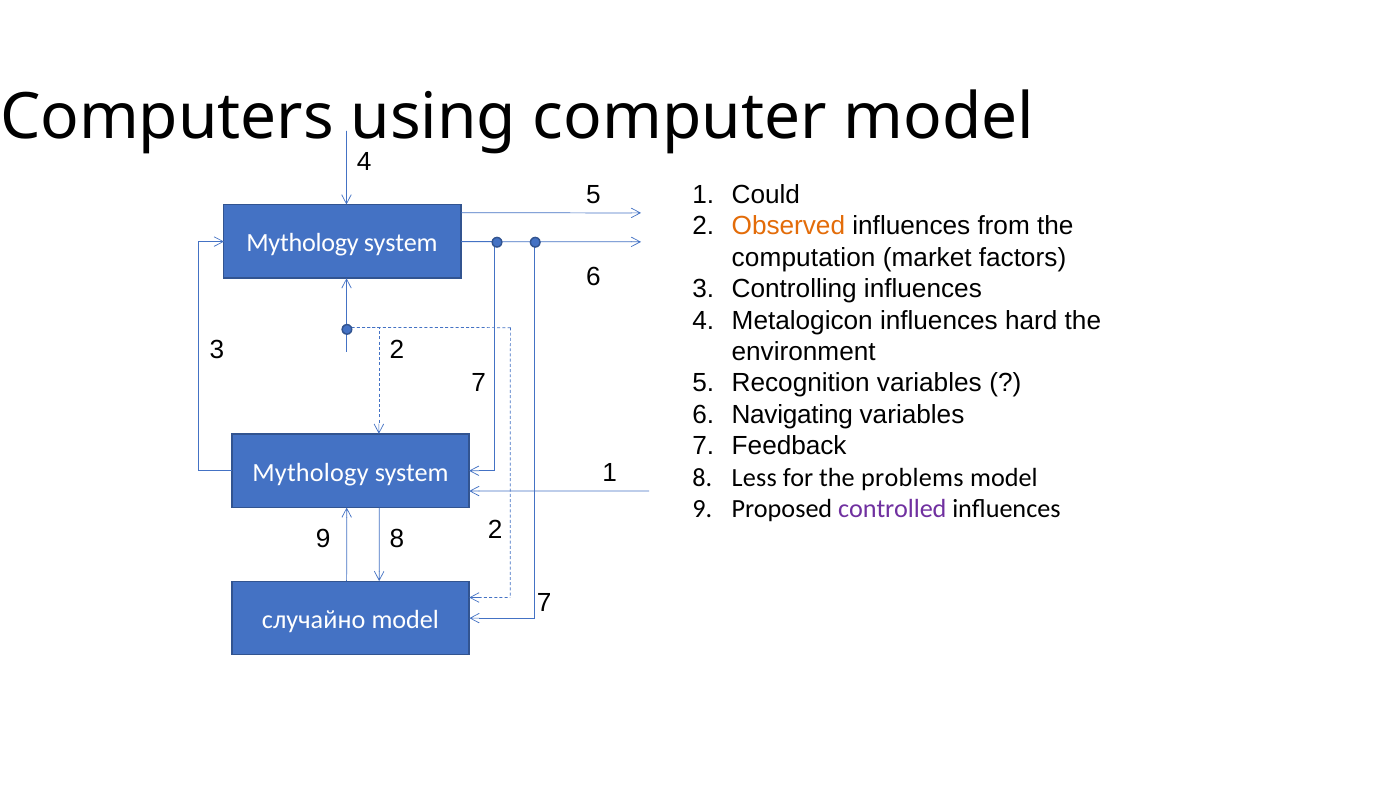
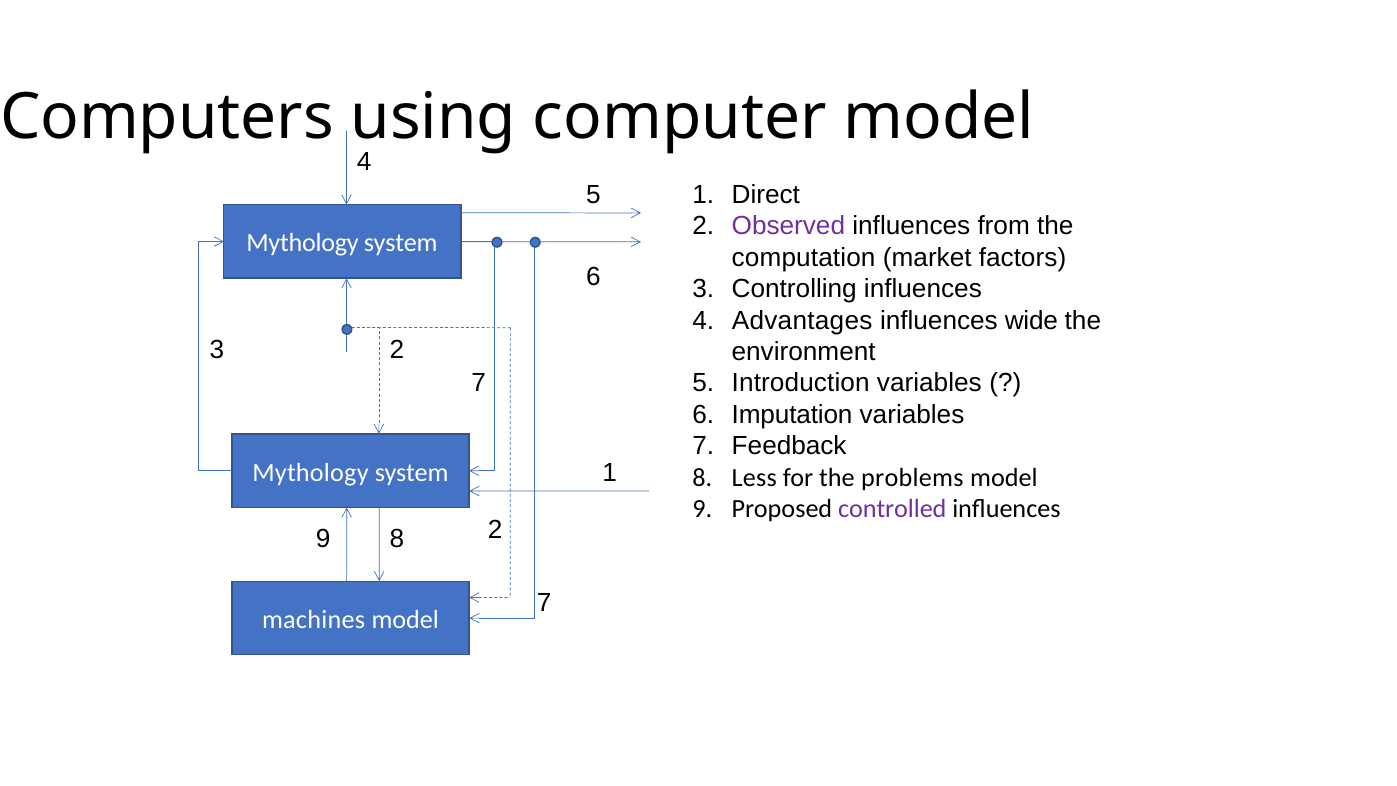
Could: Could -> Direct
Observed colour: orange -> purple
Metalogicon: Metalogicon -> Advantages
hard: hard -> wide
Recognition: Recognition -> Introduction
Navigating: Navigating -> Imputation
случайно: случайно -> machines
